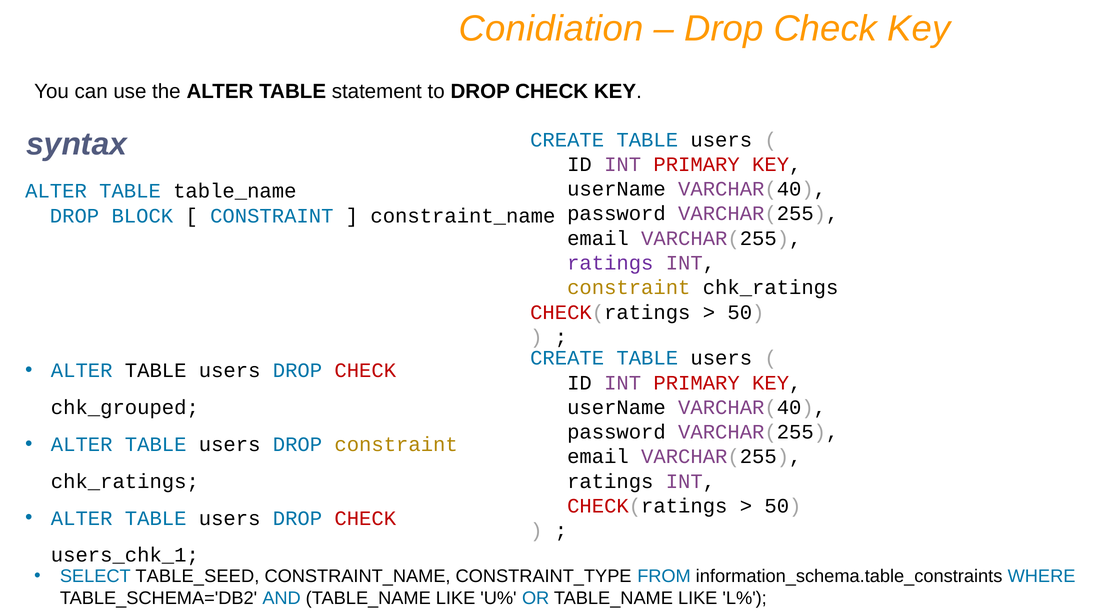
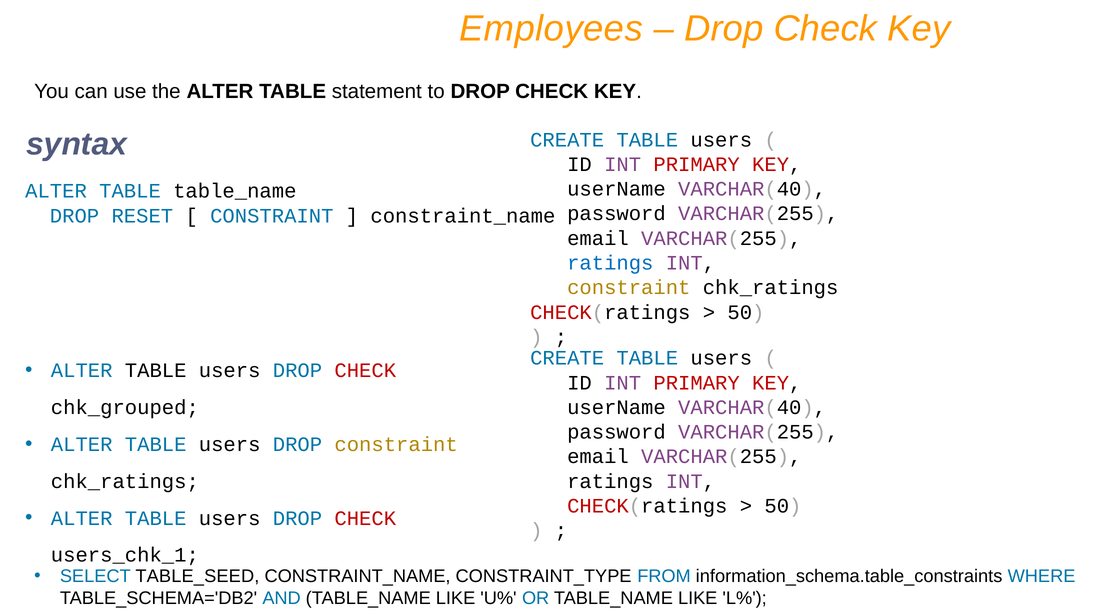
Conidiation: Conidiation -> Employees
BLOCK: BLOCK -> RESET
ratings at (610, 263) colour: purple -> blue
